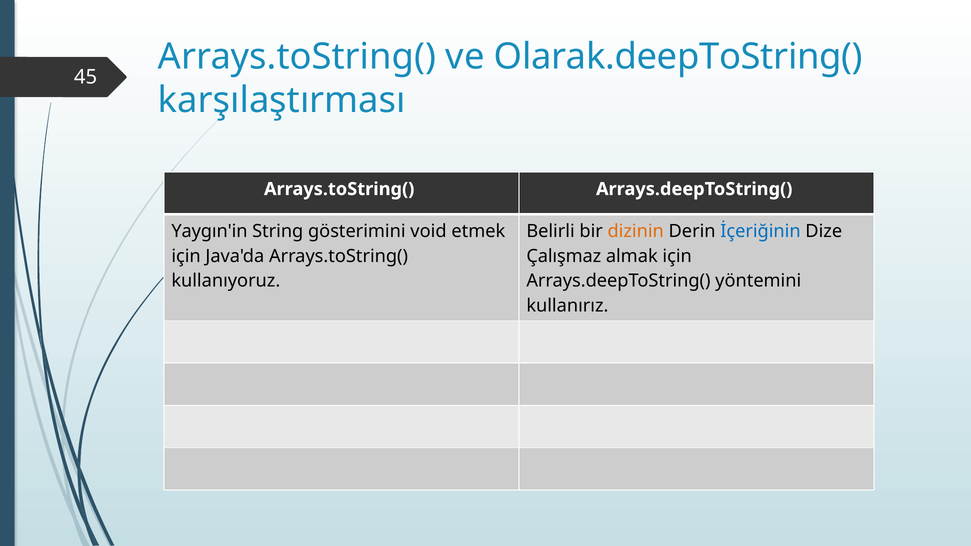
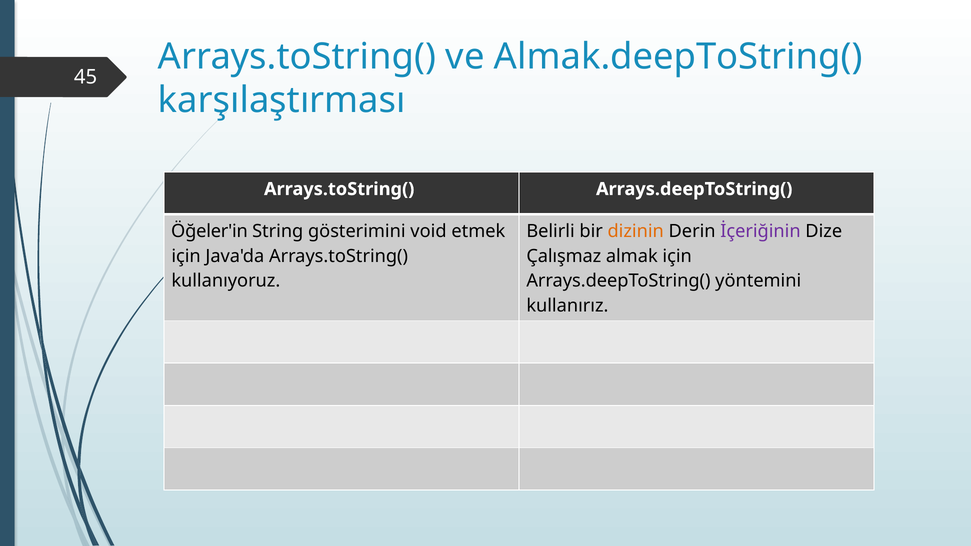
Olarak.deepToString(: Olarak.deepToString( -> Almak.deepToString(
Yaygın'in: Yaygın'in -> Öğeler'in
İçeriğinin colour: blue -> purple
